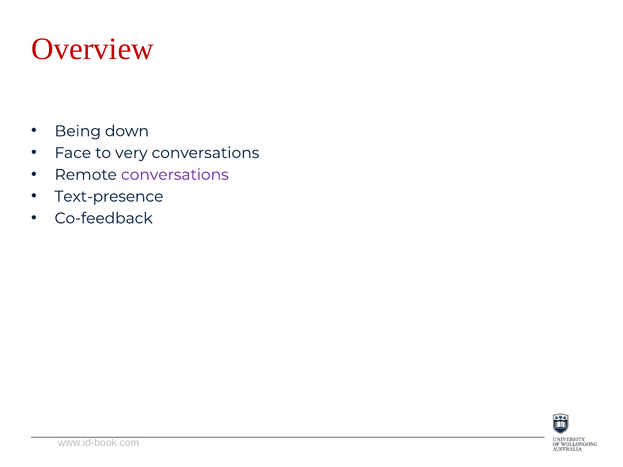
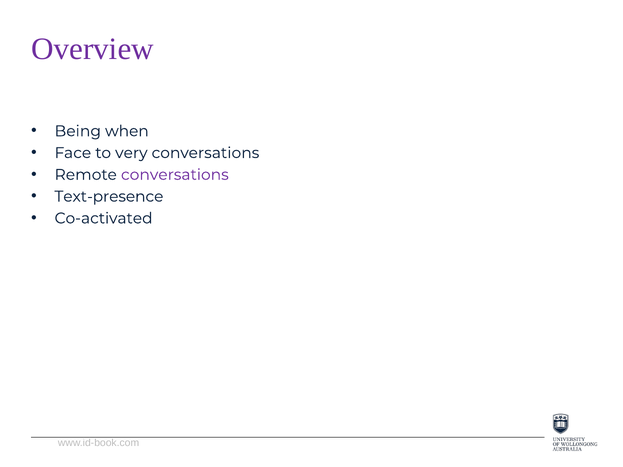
Overview colour: red -> purple
down: down -> when
Co-feedback: Co-feedback -> Co-activated
